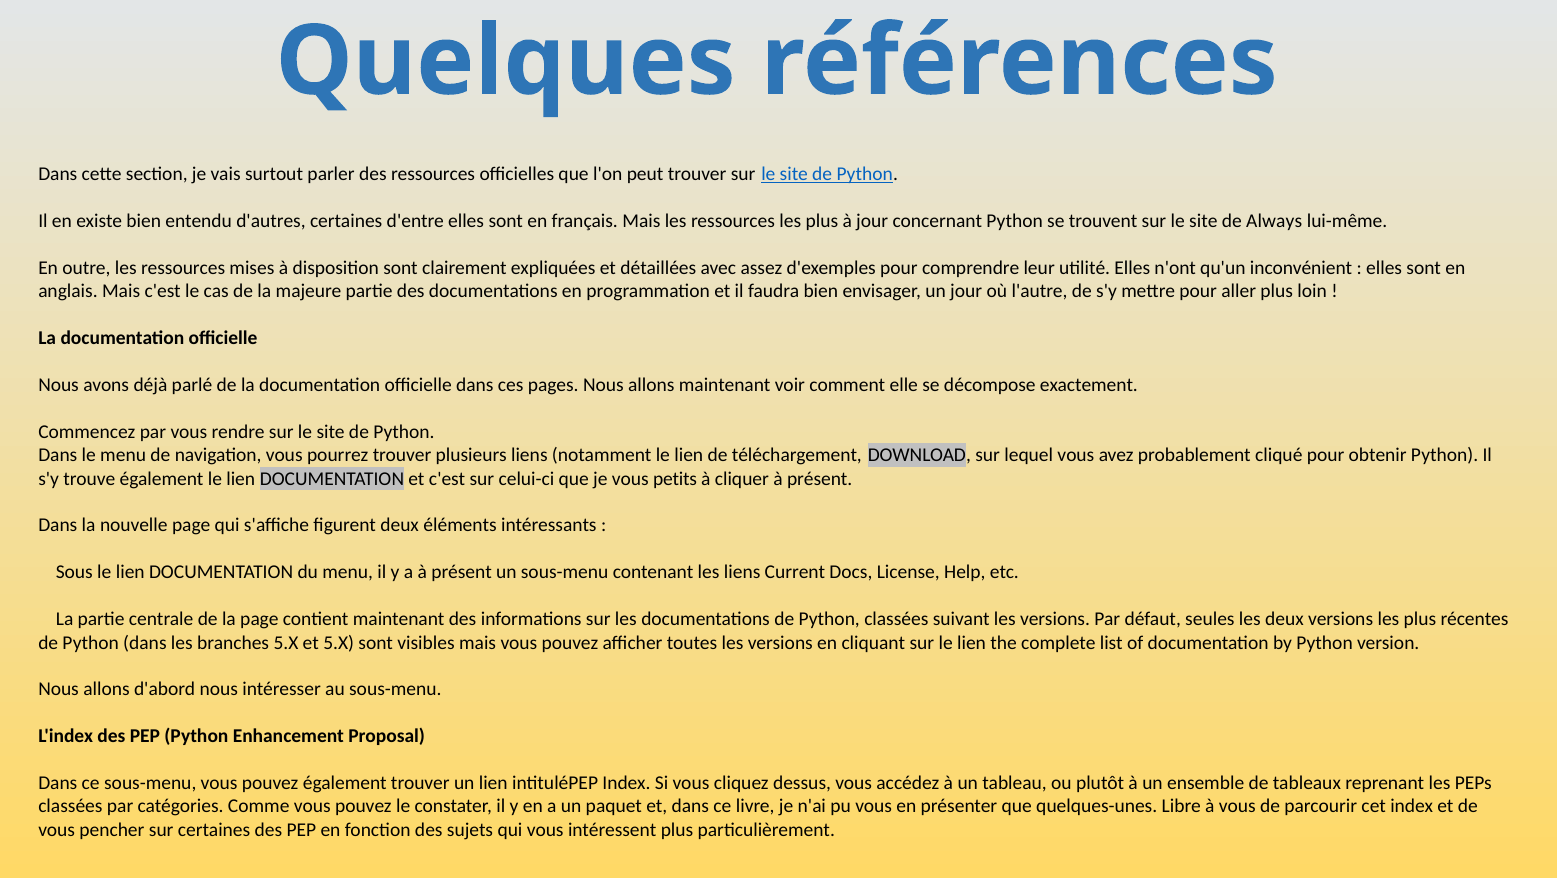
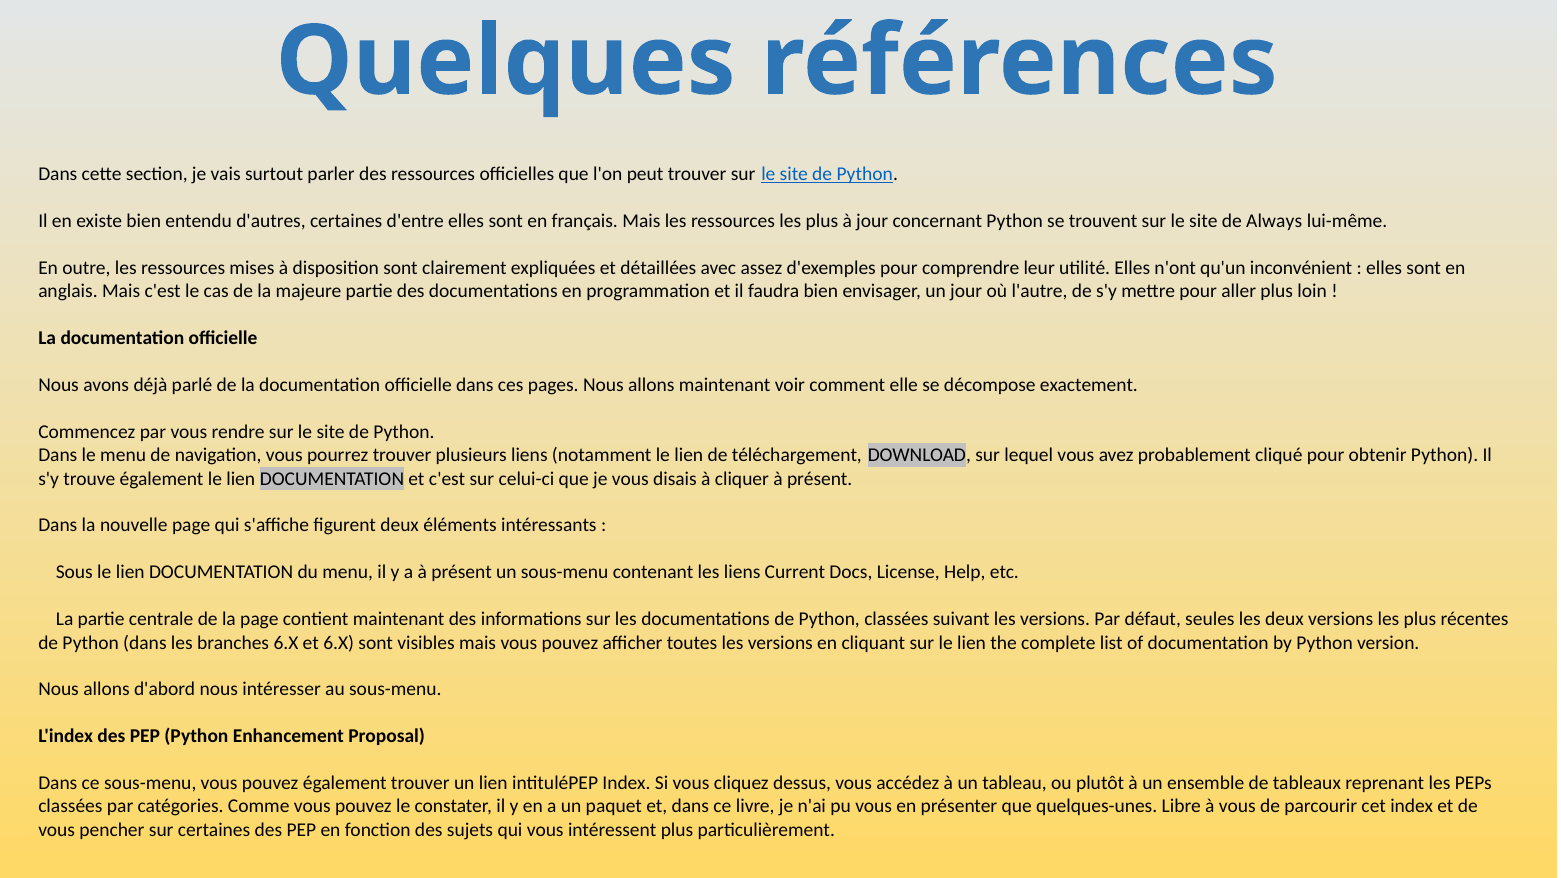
petits: petits -> disais
branches 5.X: 5.X -> 6.X
et 5.X: 5.X -> 6.X
